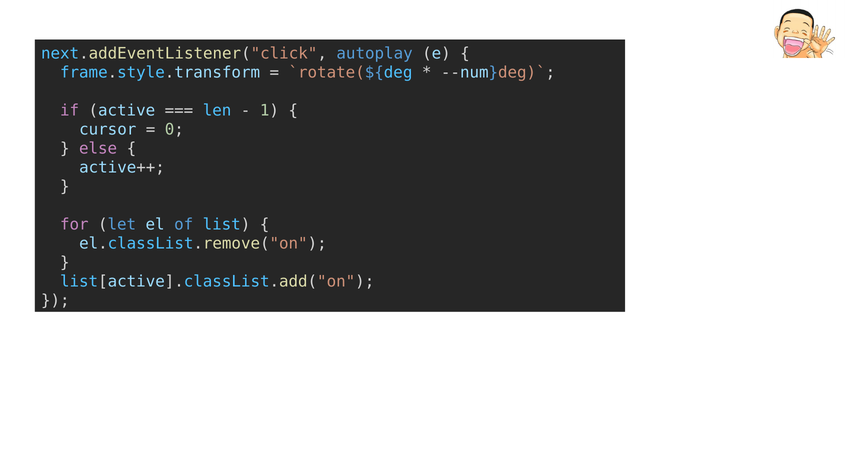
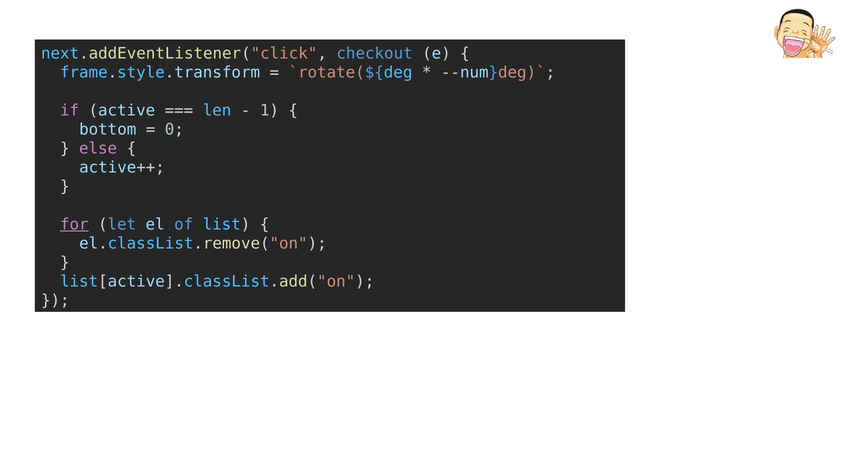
autoplay: autoplay -> checkout
cursor: cursor -> bottom
for underline: none -> present
